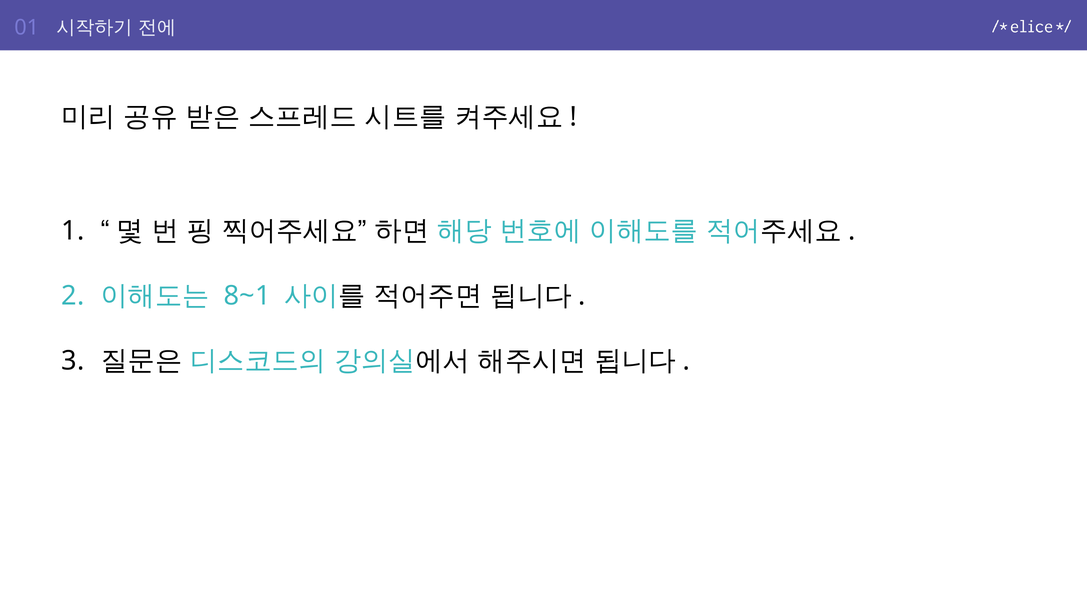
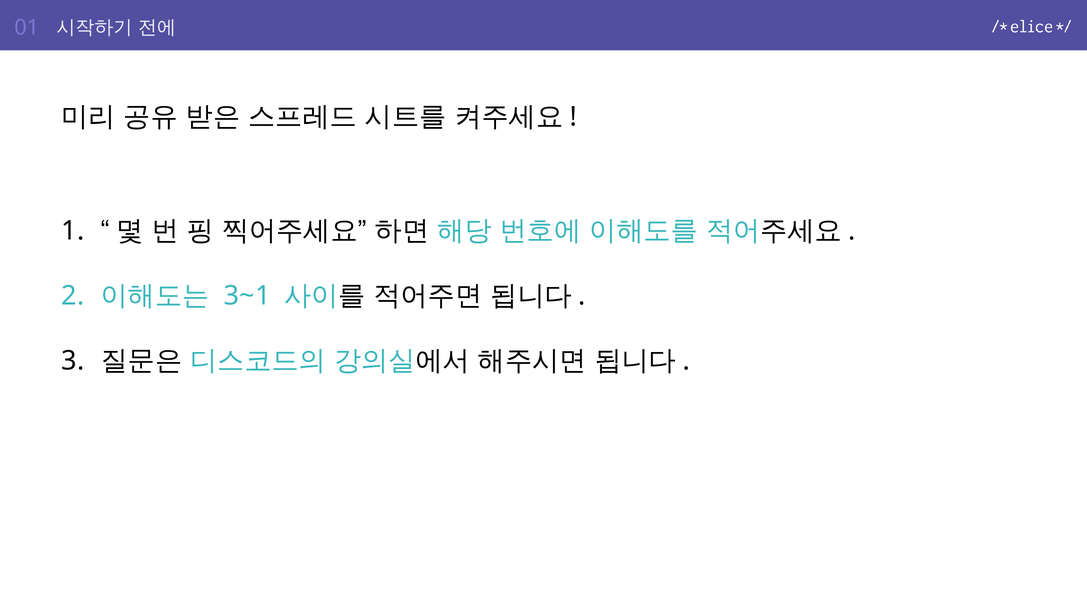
8~1: 8~1 -> 3~1
